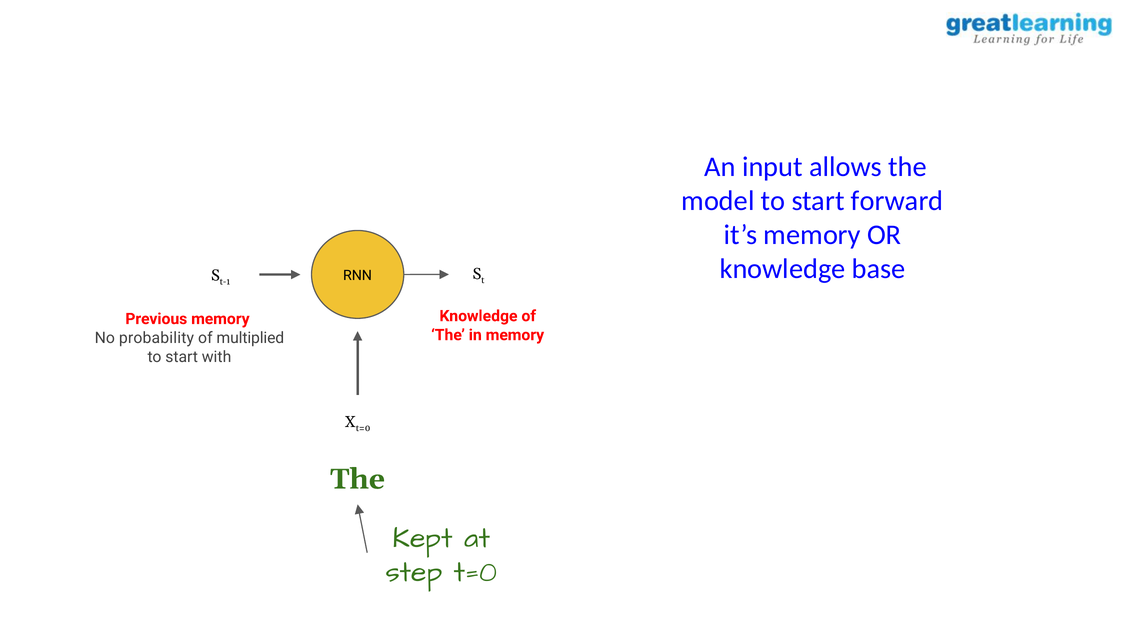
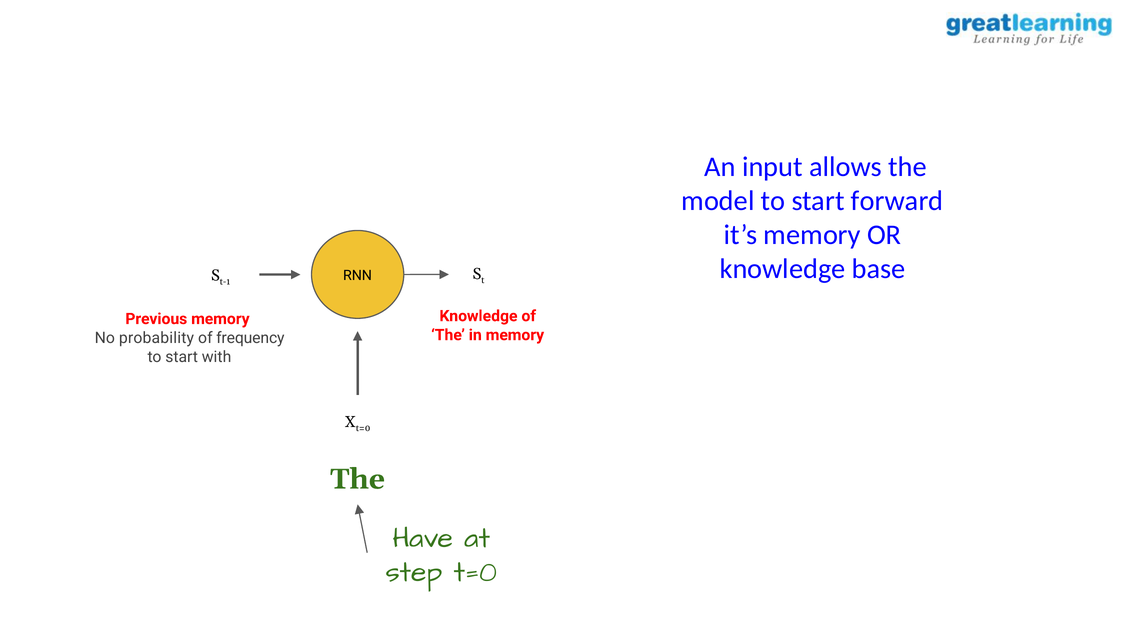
multiplied: multiplied -> frequency
Kept: Kept -> Have
